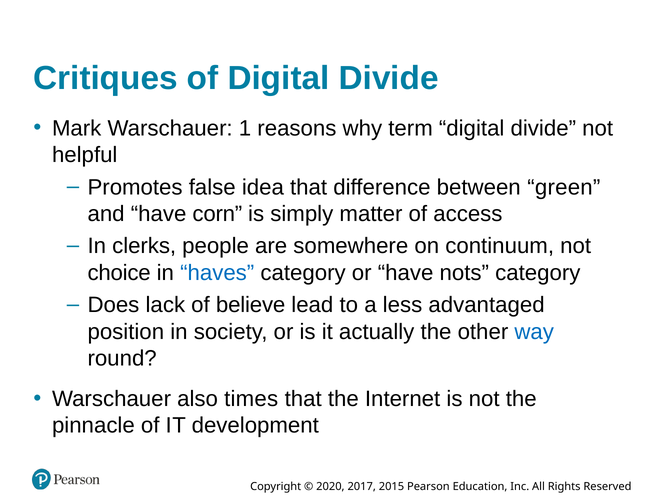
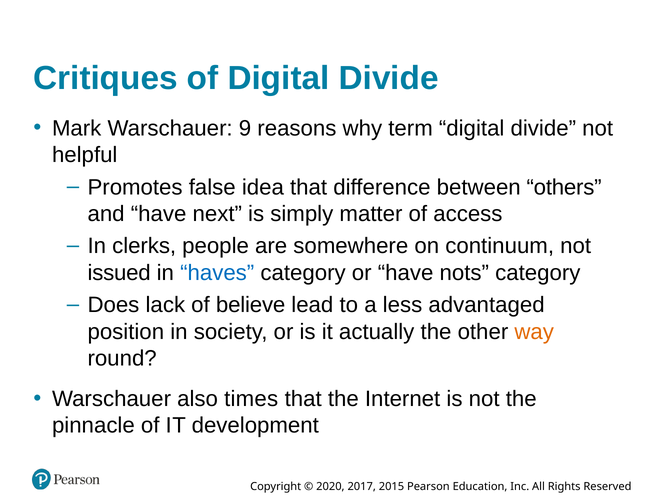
1: 1 -> 9
green: green -> others
corn: corn -> next
choice: choice -> issued
way colour: blue -> orange
